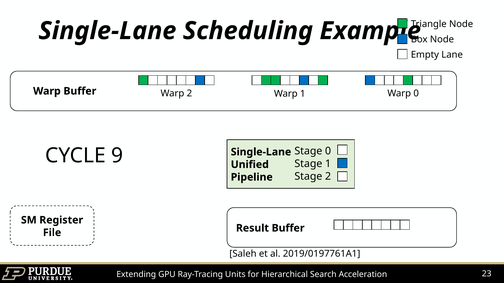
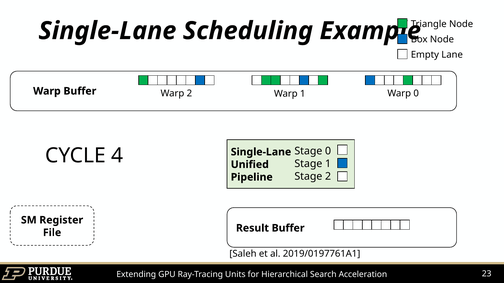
9: 9 -> 4
